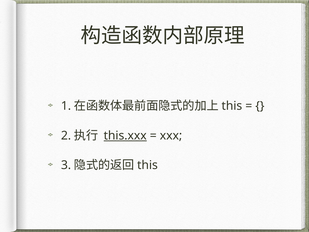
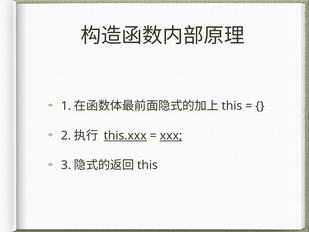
xxx underline: none -> present
